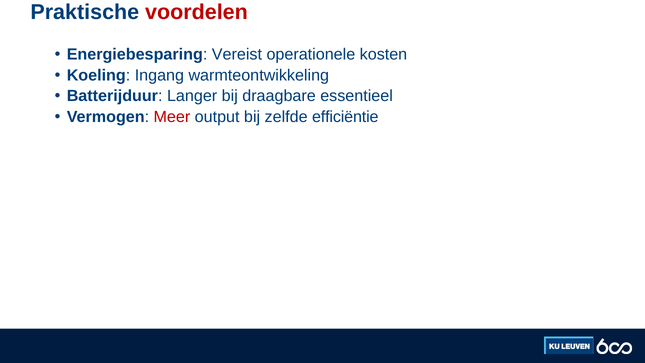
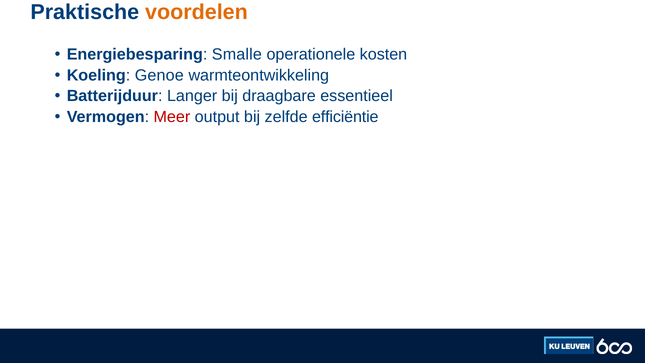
voordelen colour: red -> orange
Vereist: Vereist -> Smalle
Ingang: Ingang -> Genoe
